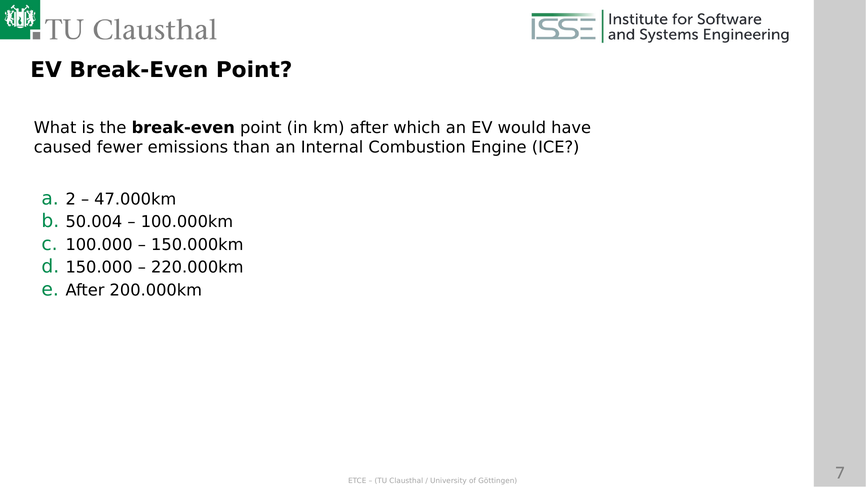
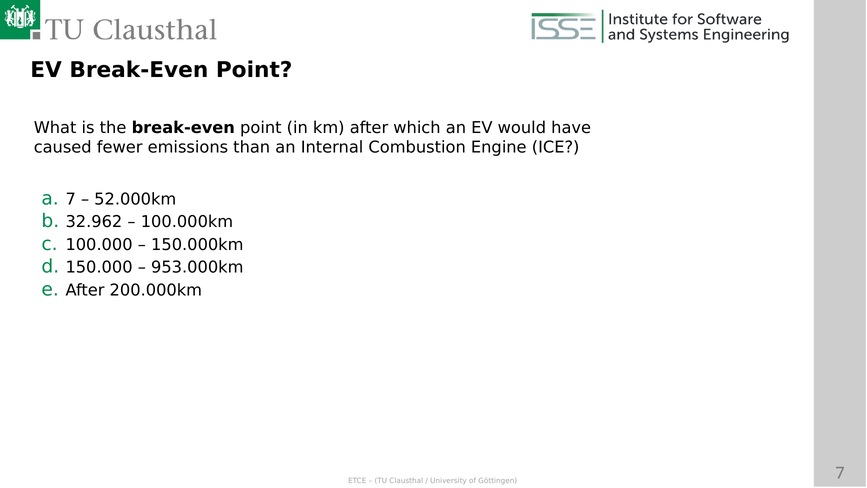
2: 2 -> 7
47.000km: 47.000km -> 52.000km
50.004: 50.004 -> 32.962
220.000km: 220.000km -> 953.000km
